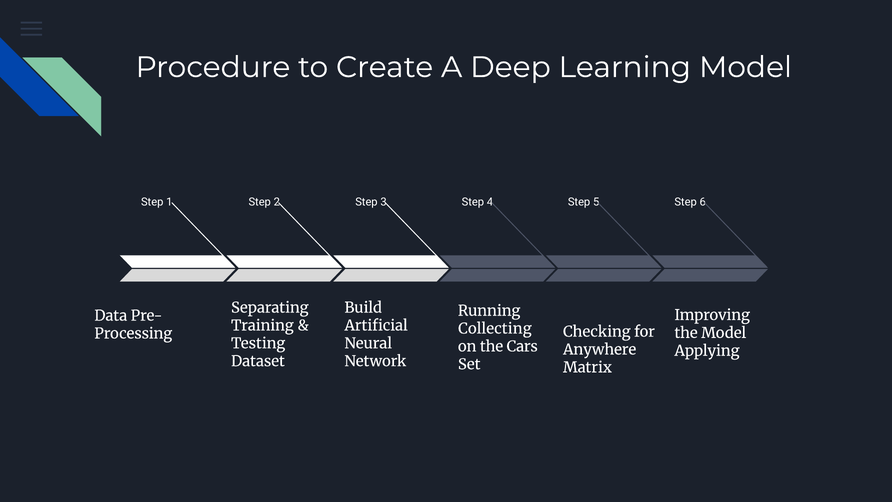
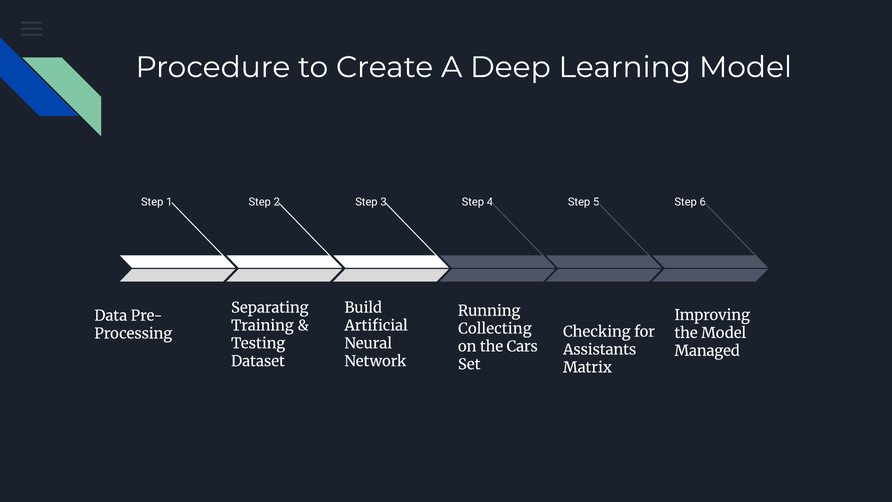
Anywhere: Anywhere -> Assistants
Applying: Applying -> Managed
